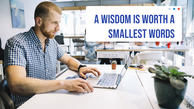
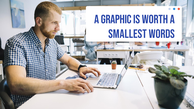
WISDOM: WISDOM -> GRAPHIC
